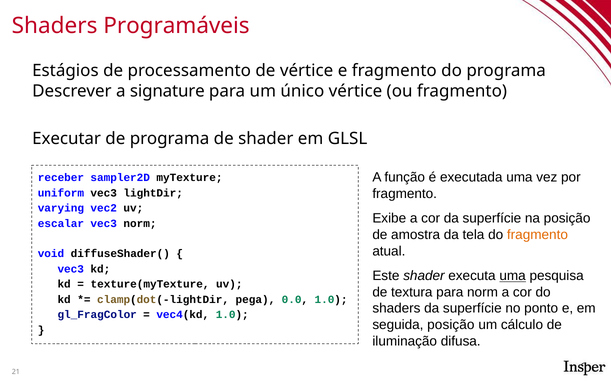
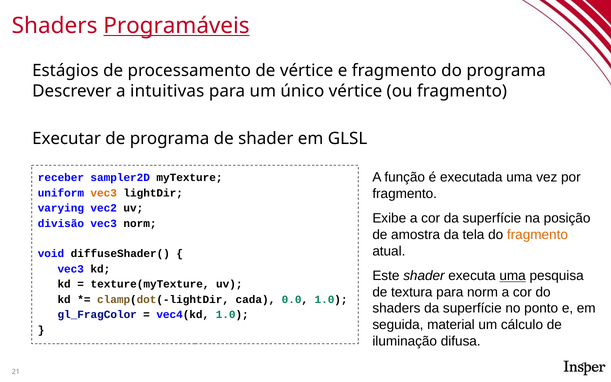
Programáveis underline: none -> present
signature: signature -> intuitivas
vec3 at (104, 193) colour: black -> orange
escalar: escalar -> divisão
pega: pega -> cada
seguida posição: posição -> material
